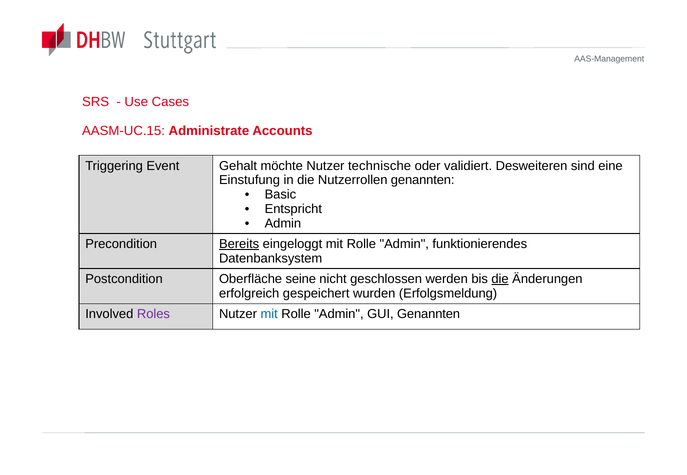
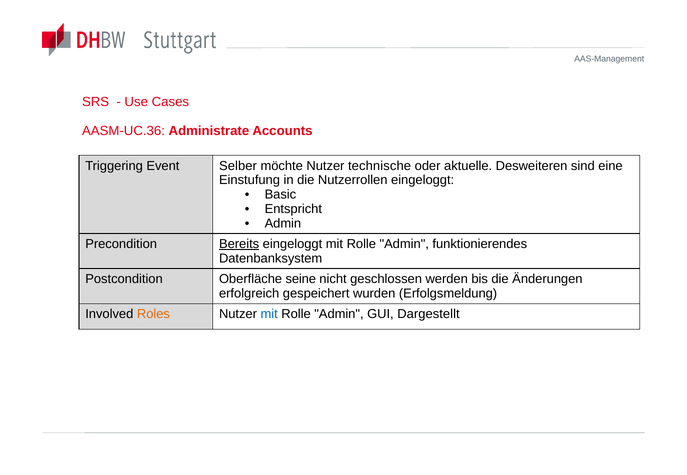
AASM-UC.15: AASM-UC.15 -> AASM-UC.36
Gehalt: Gehalt -> Selber
validiert: validiert -> aktuelle
Nutzerrollen genannten: genannten -> eingeloggt
die at (500, 279) underline: present -> none
Roles colour: purple -> orange
GUI Genannten: Genannten -> Dargestellt
